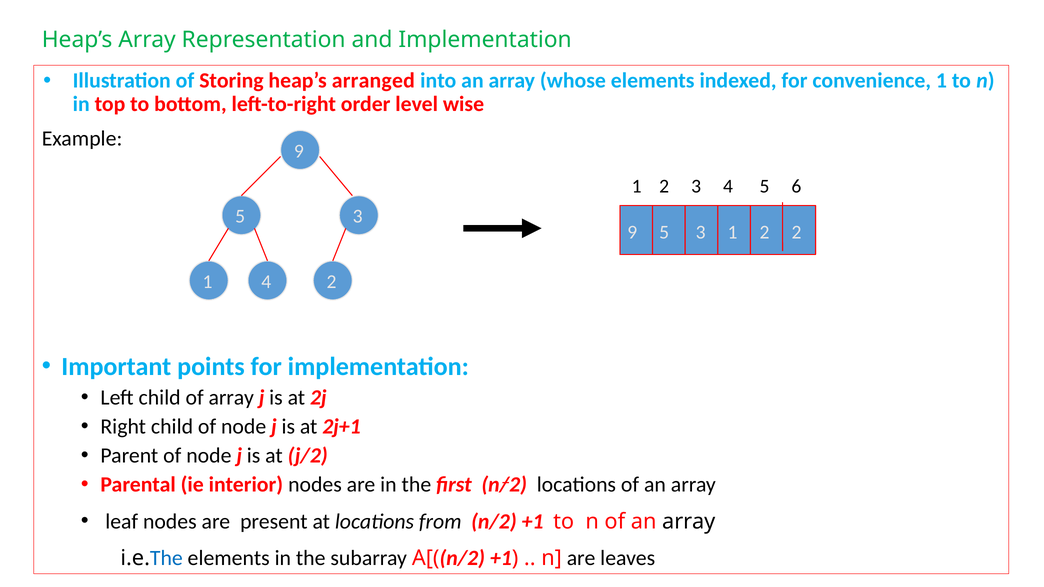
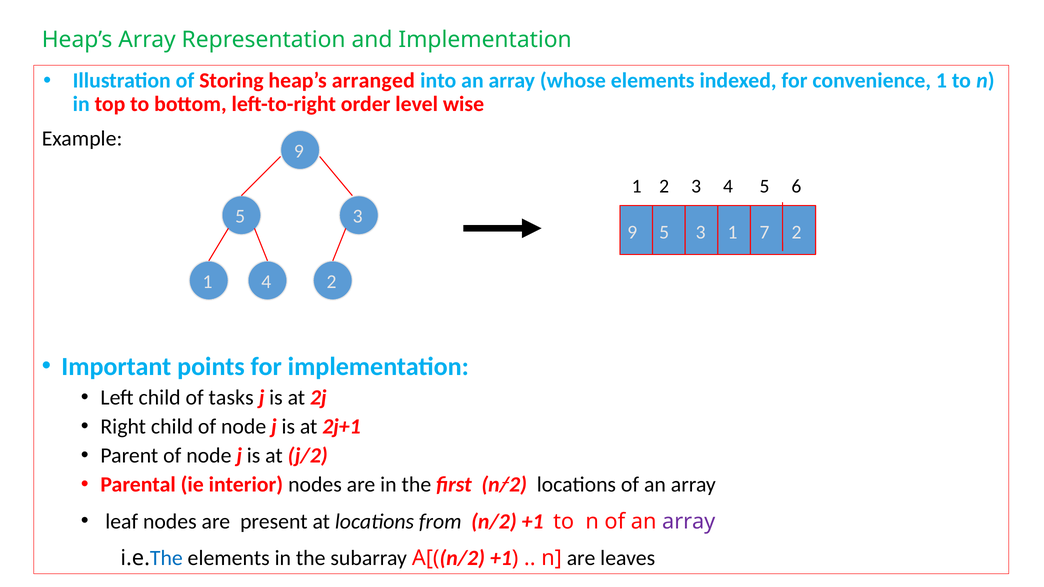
3 1 2: 2 -> 7
of array: array -> tasks
array at (689, 522) colour: black -> purple
